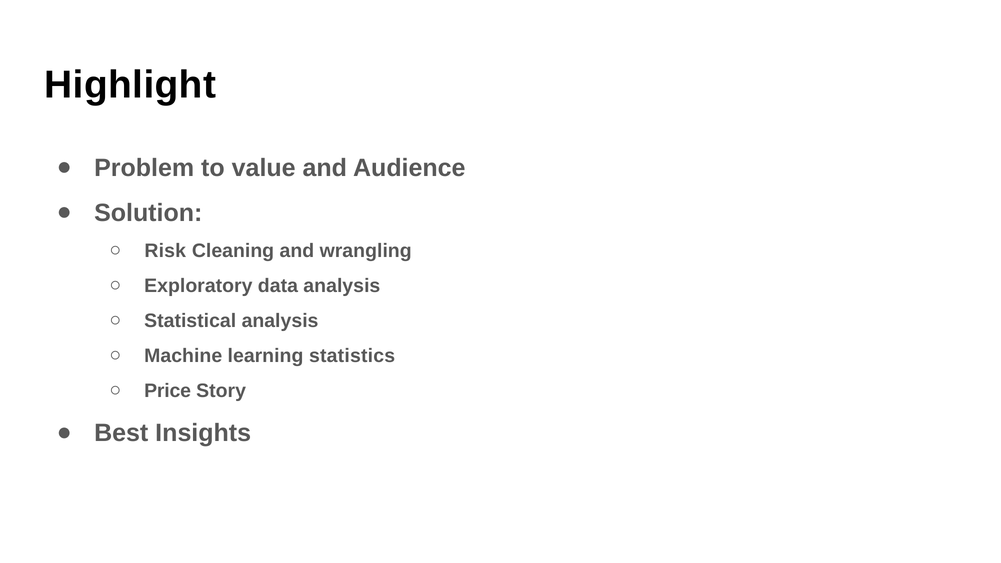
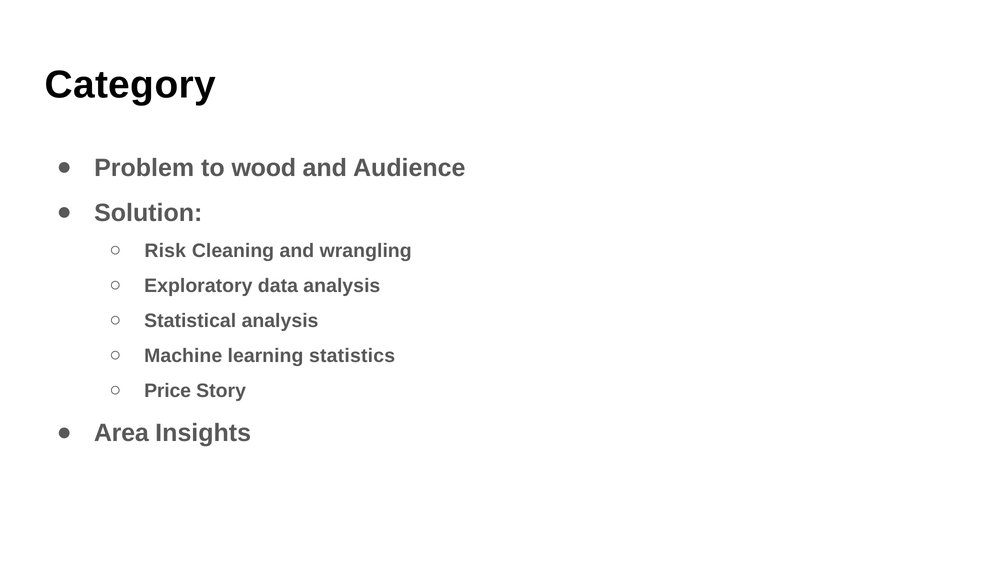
Highlight: Highlight -> Category
value: value -> wood
Best: Best -> Area
